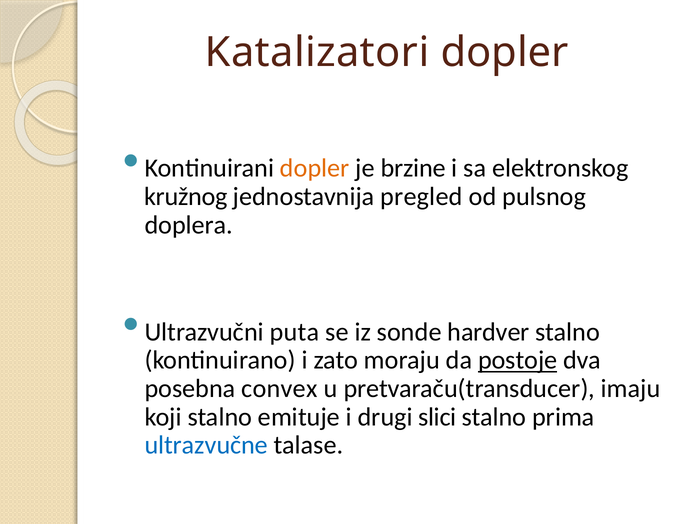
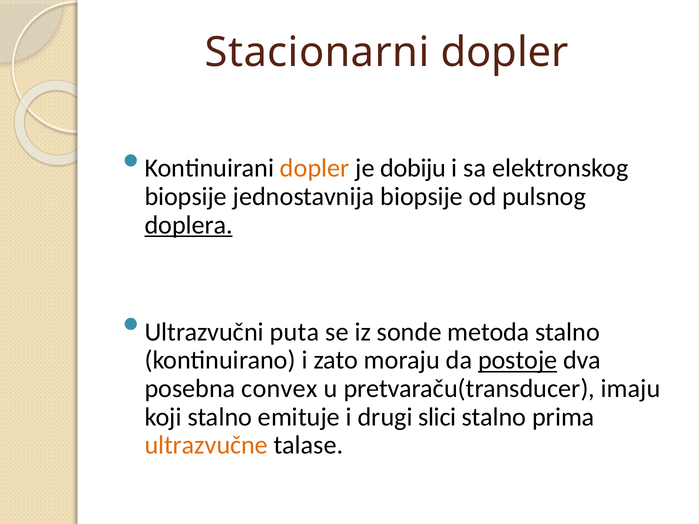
Katalizatori: Katalizatori -> Stacionarni
brzine: brzine -> dobiju
kružnog at (186, 197): kružnog -> biopsije
jednostavnija pregled: pregled -> biopsije
doplera underline: none -> present
hardver: hardver -> metoda
ultrazvučne colour: blue -> orange
